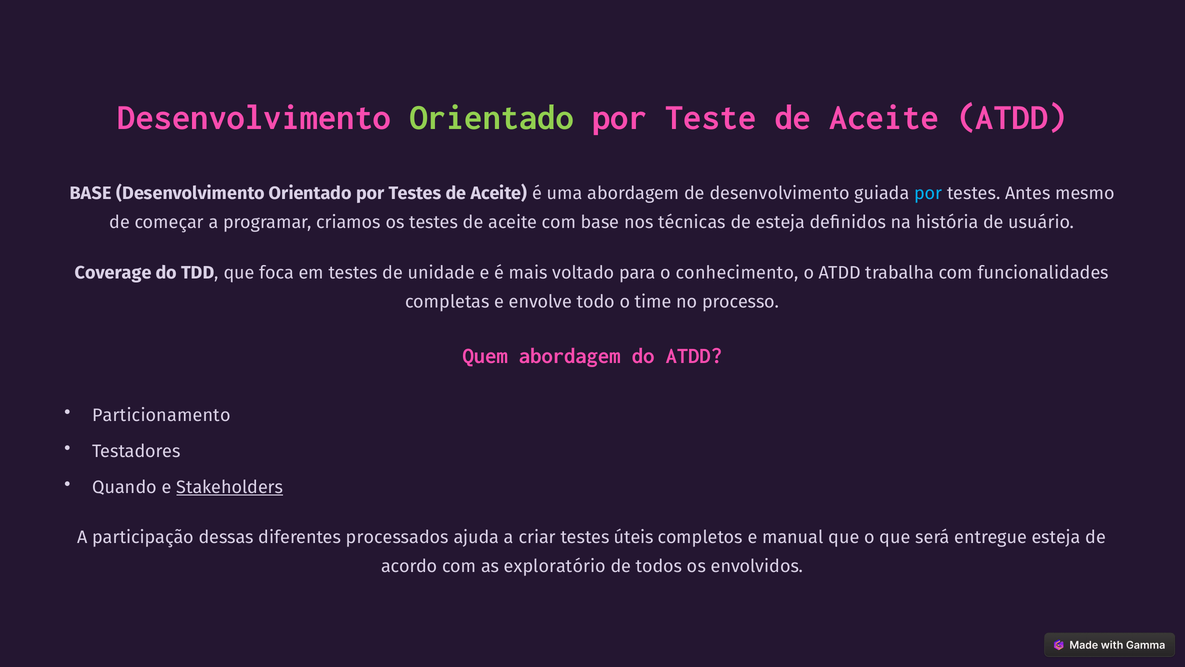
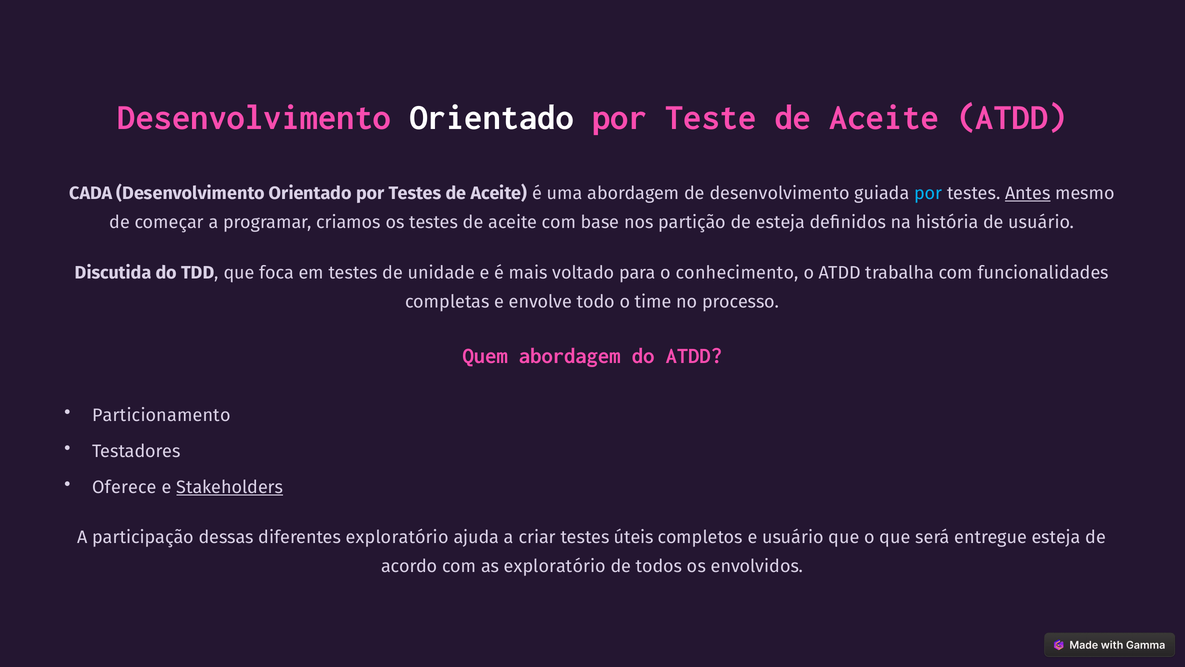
Orientado at (492, 117) colour: light green -> white
BASE at (91, 193): BASE -> CADA
Antes underline: none -> present
técnicas: técnicas -> partição
Coverage: Coverage -> Discutida
Quando: Quando -> Oferece
diferentes processados: processados -> exploratório
e manual: manual -> usuário
